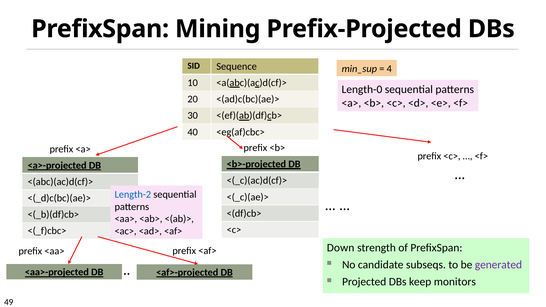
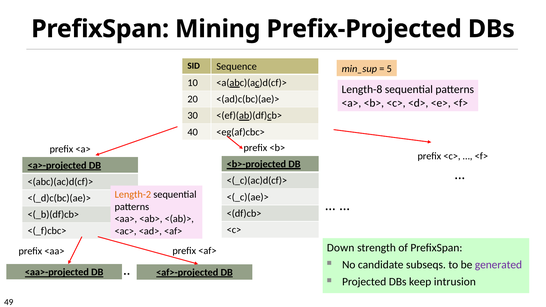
4: 4 -> 5
Length-0: Length-0 -> Length-8
Length-2 colour: blue -> orange
monitors: monitors -> intrusion
